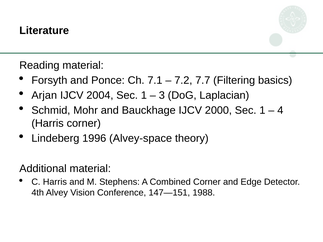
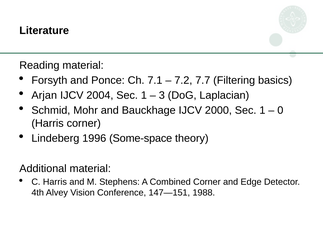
4: 4 -> 0
Alvey-space: Alvey-space -> Some-space
